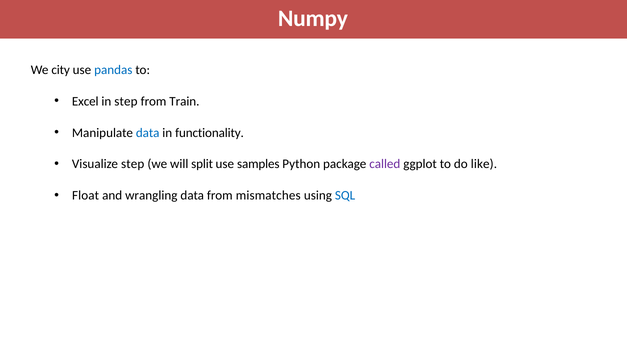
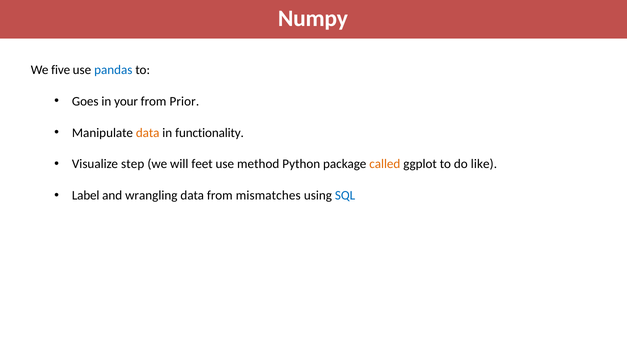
city: city -> five
Excel: Excel -> Goes
in step: step -> your
Train: Train -> Prior
data at (148, 133) colour: blue -> orange
split: split -> feet
samples: samples -> method
called colour: purple -> orange
Float: Float -> Label
